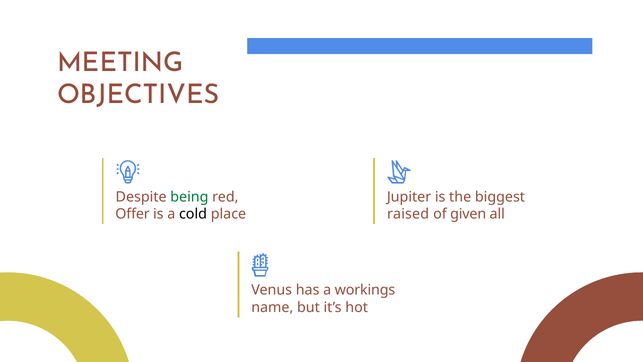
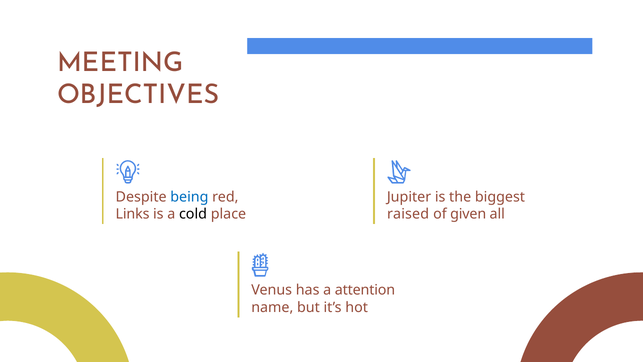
being colour: green -> blue
Offer: Offer -> Links
workings: workings -> attention
